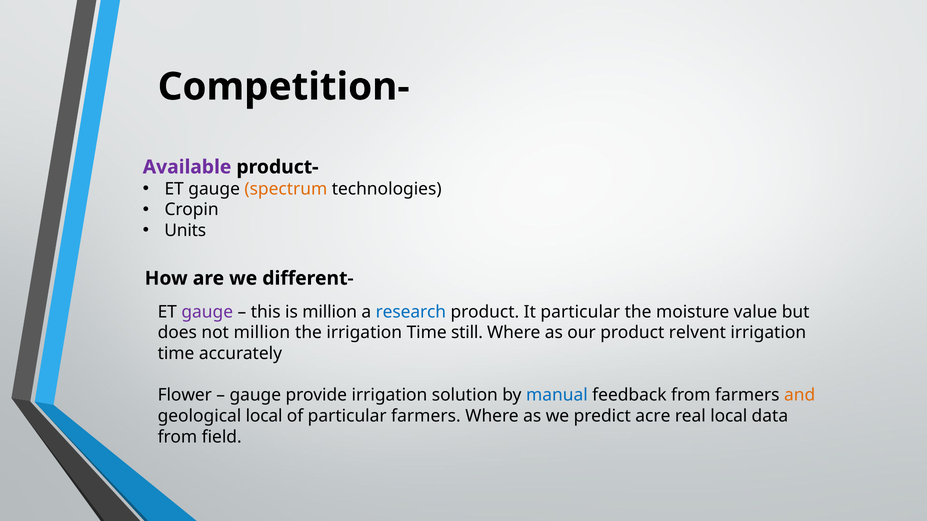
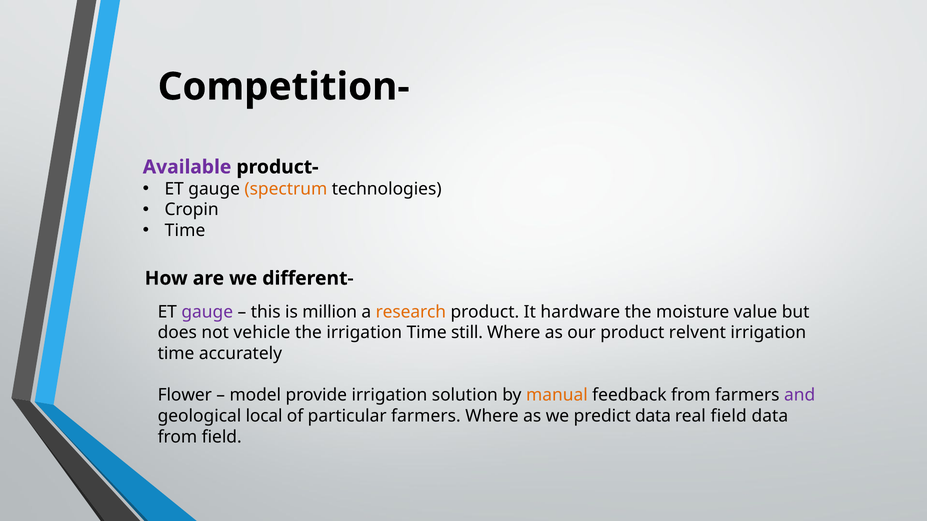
Units at (185, 231): Units -> Time
research colour: blue -> orange
It particular: particular -> hardware
not million: million -> vehicle
gauge at (255, 396): gauge -> model
manual colour: blue -> orange
and colour: orange -> purple
predict acre: acre -> data
real local: local -> field
